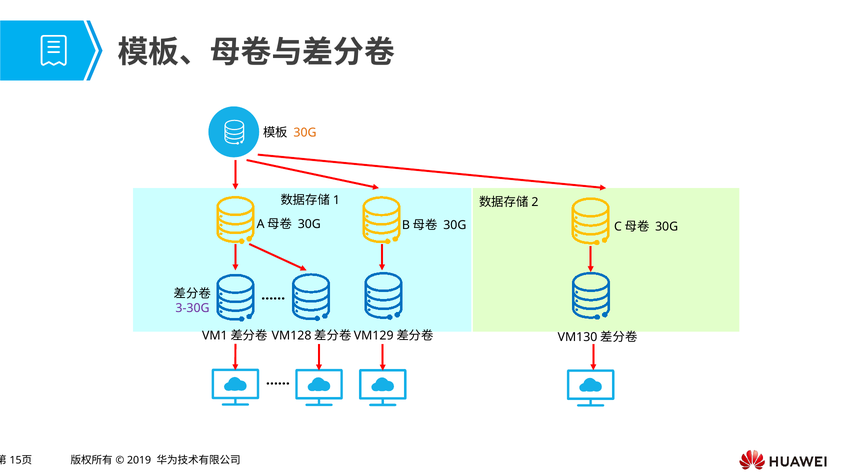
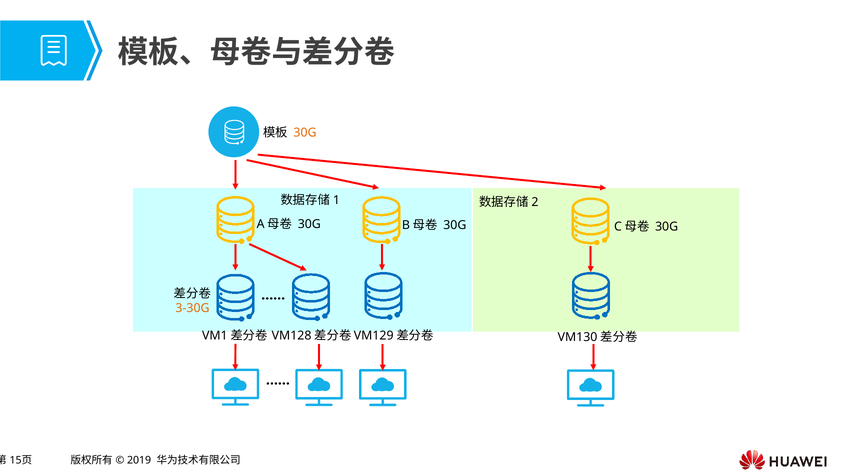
3-30G colour: purple -> orange
